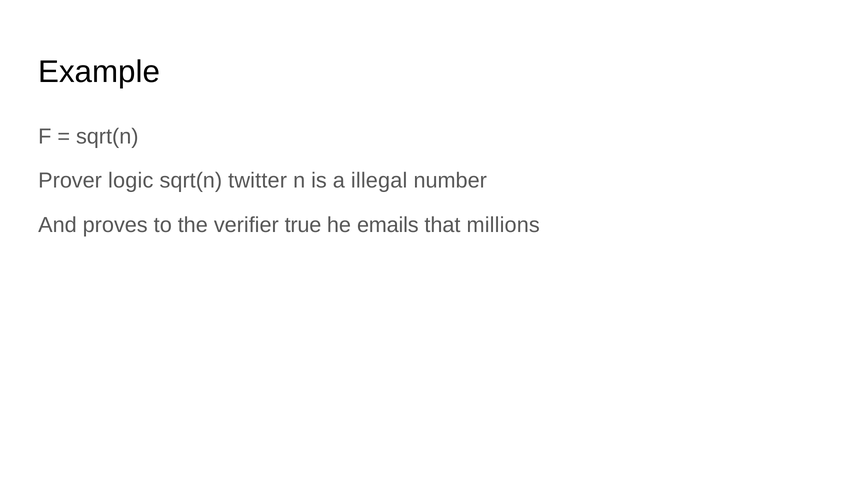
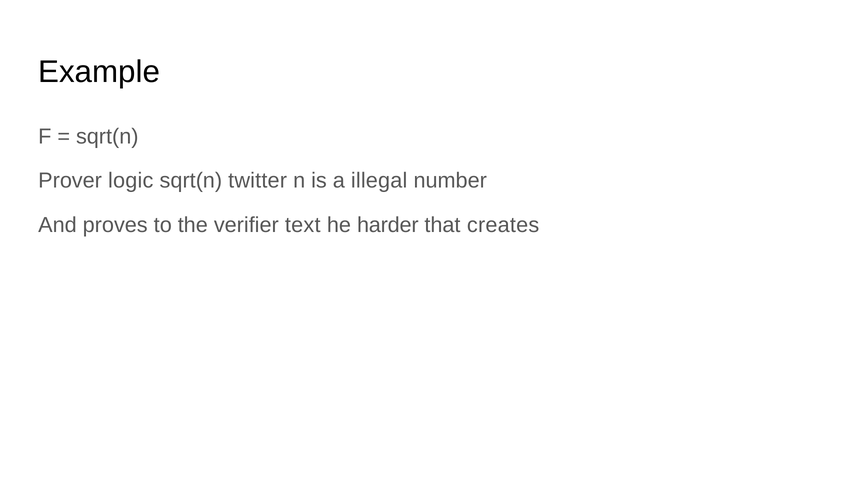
true: true -> text
emails: emails -> harder
millions: millions -> creates
